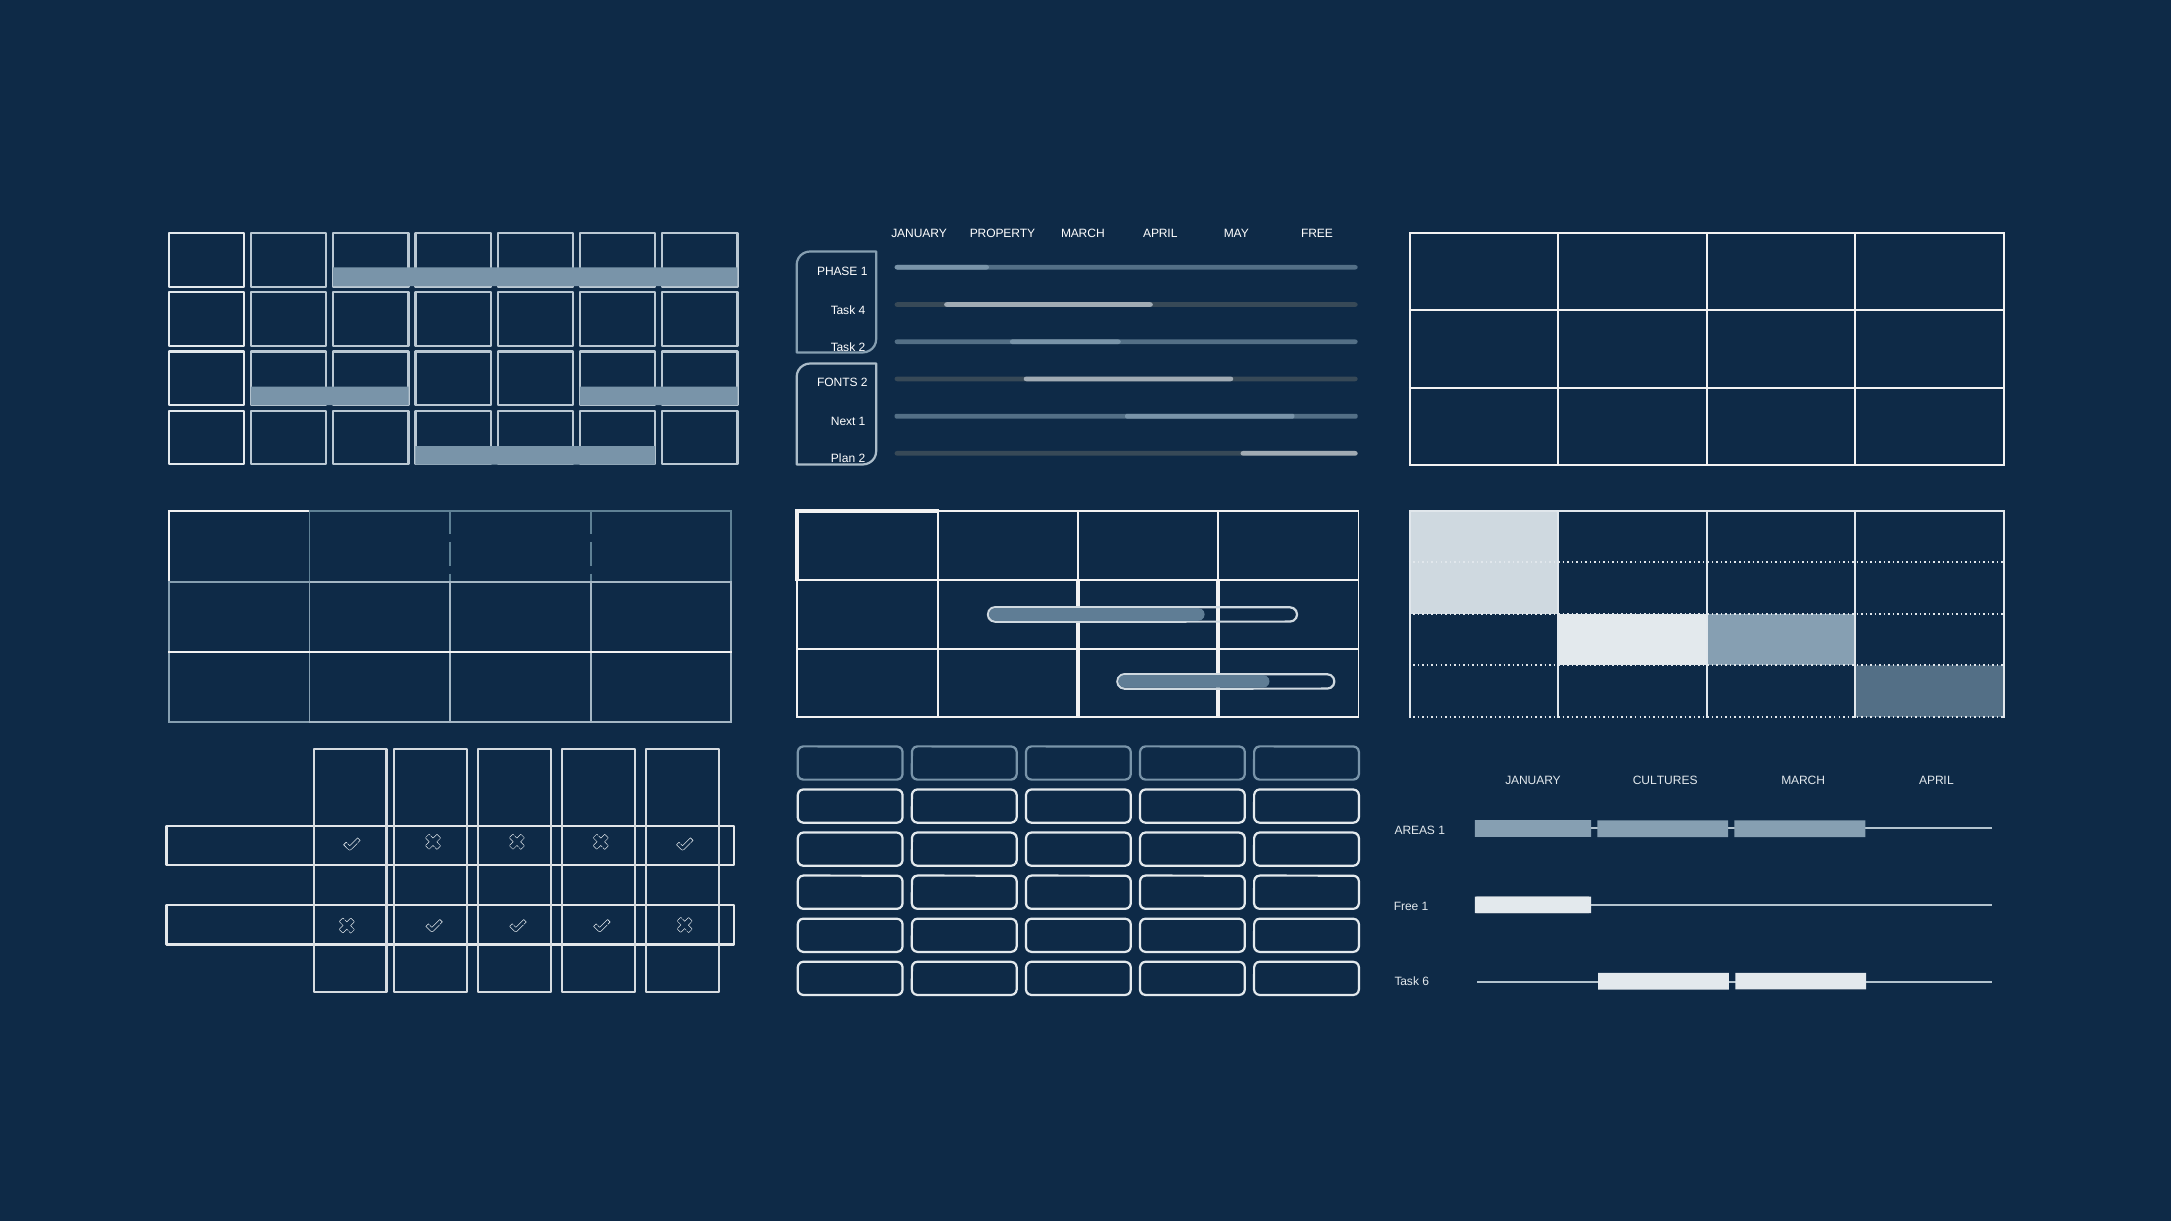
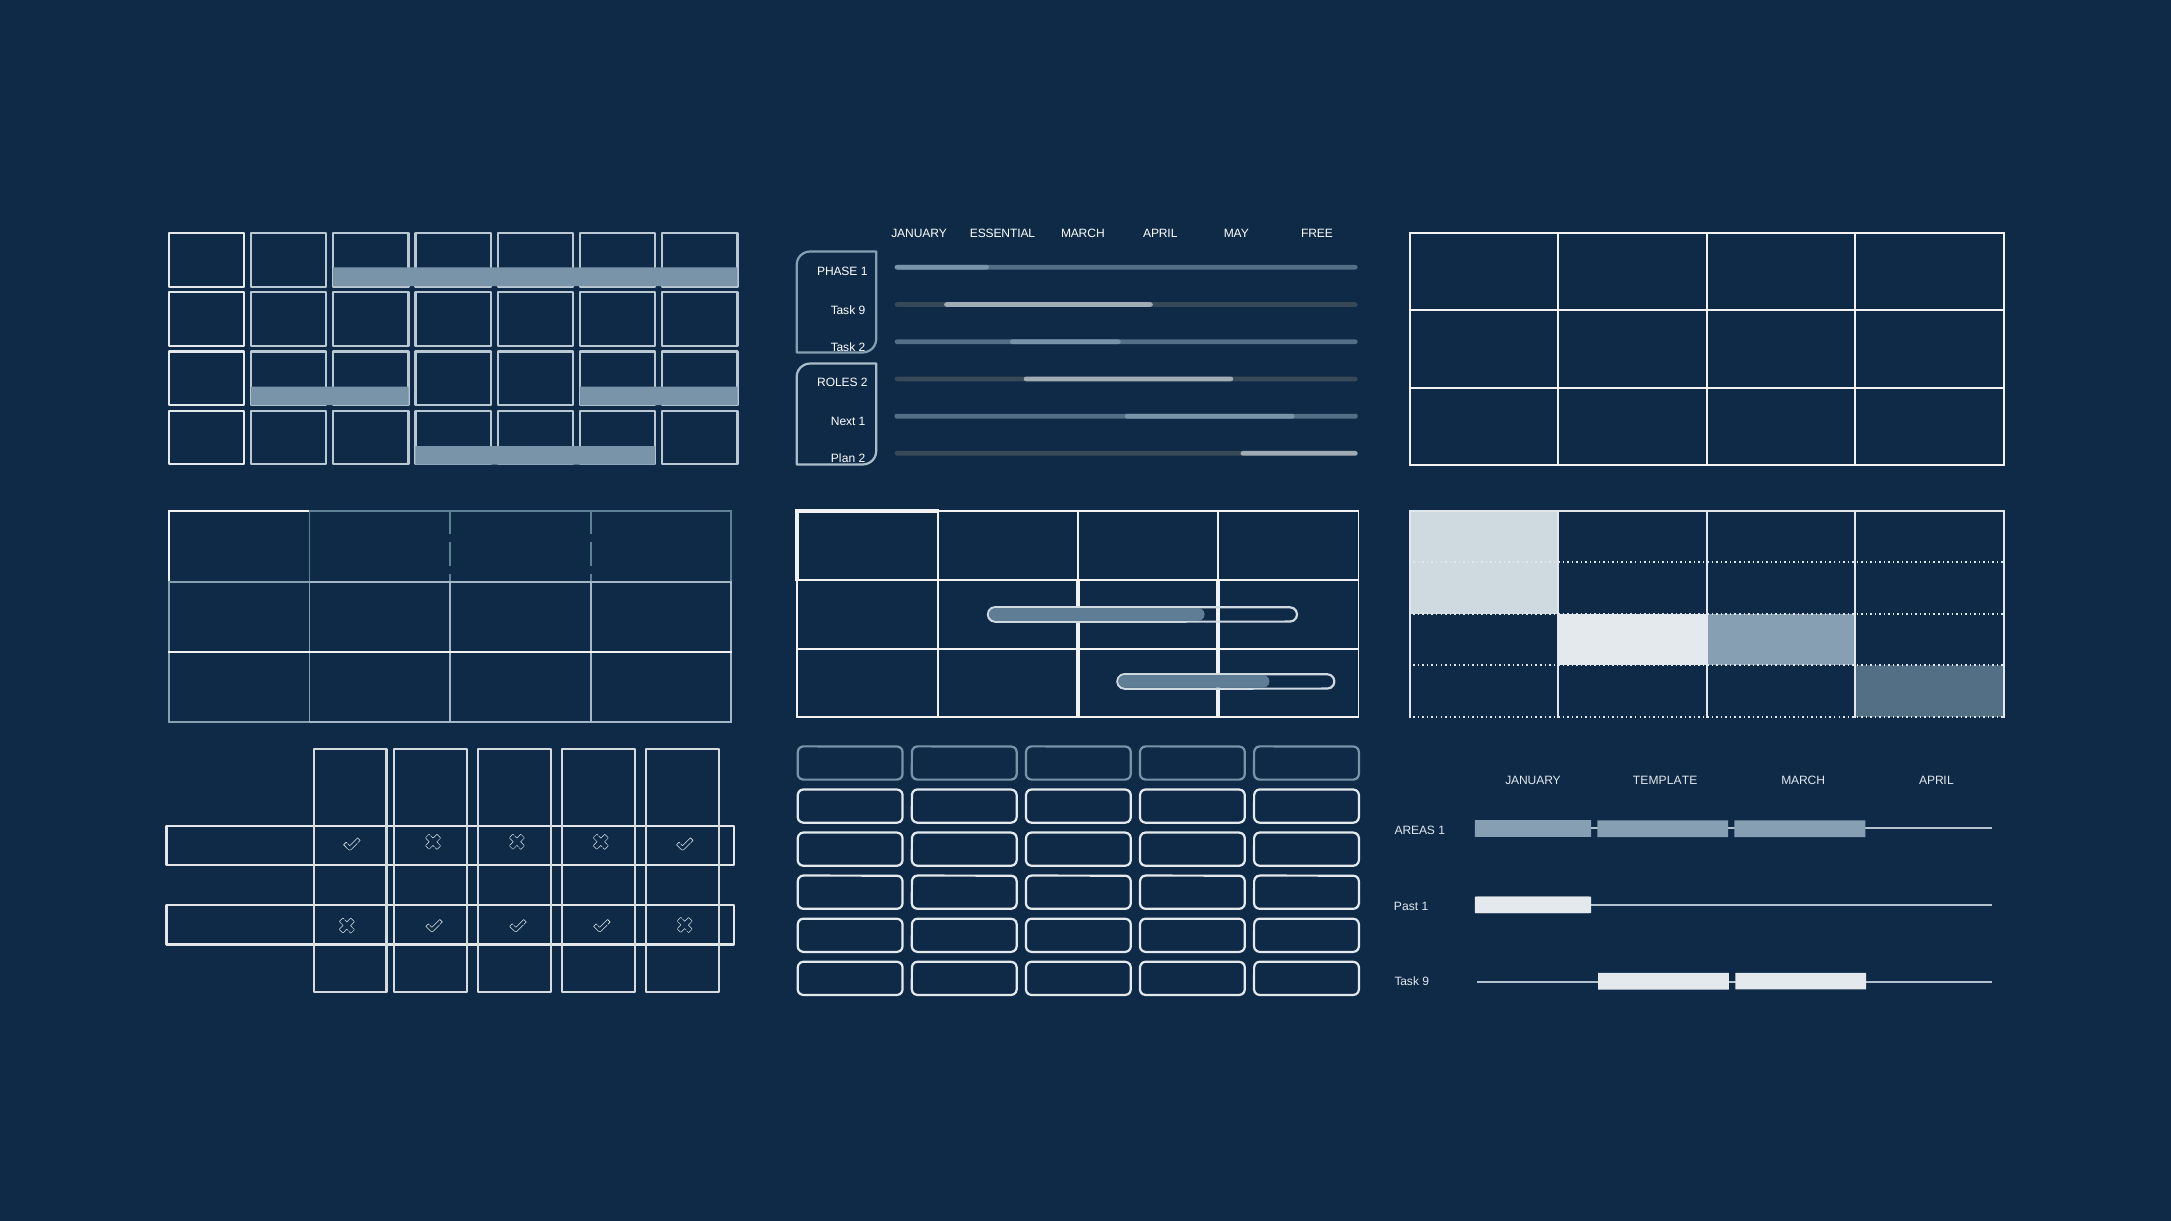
PROPERTY: PROPERTY -> ESSENTIAL
4 at (862, 310): 4 -> 9
FONTS: FONTS -> ROLES
CULTURES: CULTURES -> TEMPLATE
Free at (1406, 907): Free -> Past
6 at (1426, 982): 6 -> 9
